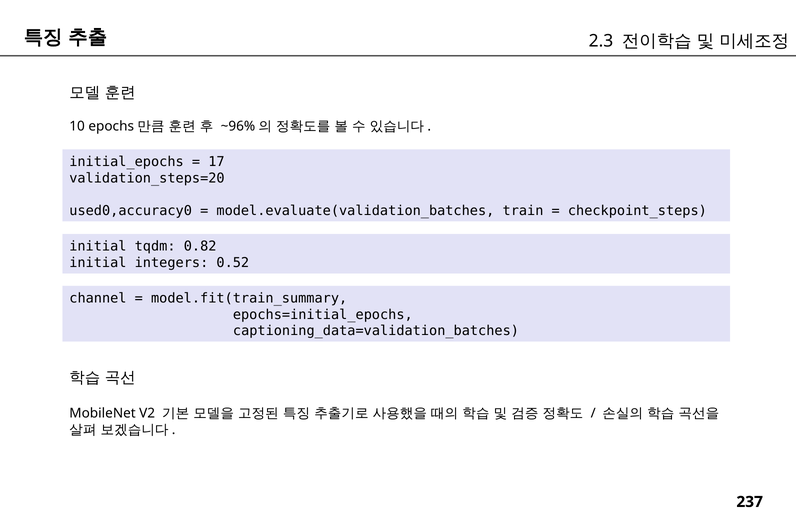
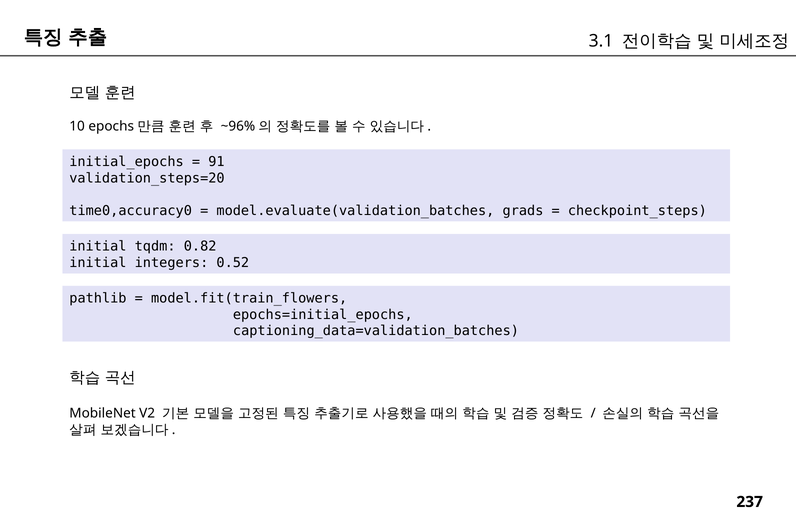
2.3: 2.3 -> 3.1
17: 17 -> 91
used0,accuracy0: used0,accuracy0 -> time0,accuracy0
train: train -> grads
channel: channel -> pathlib
model.fit(train_summary: model.fit(train_summary -> model.fit(train_flowers
